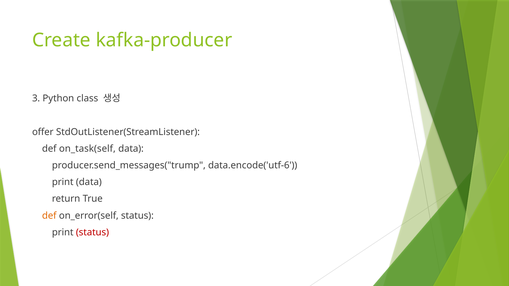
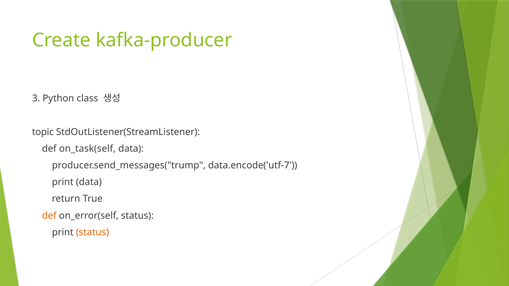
offer: offer -> topic
data.encode('utf-6: data.encode('utf-6 -> data.encode('utf-7
status at (92, 233) colour: red -> orange
